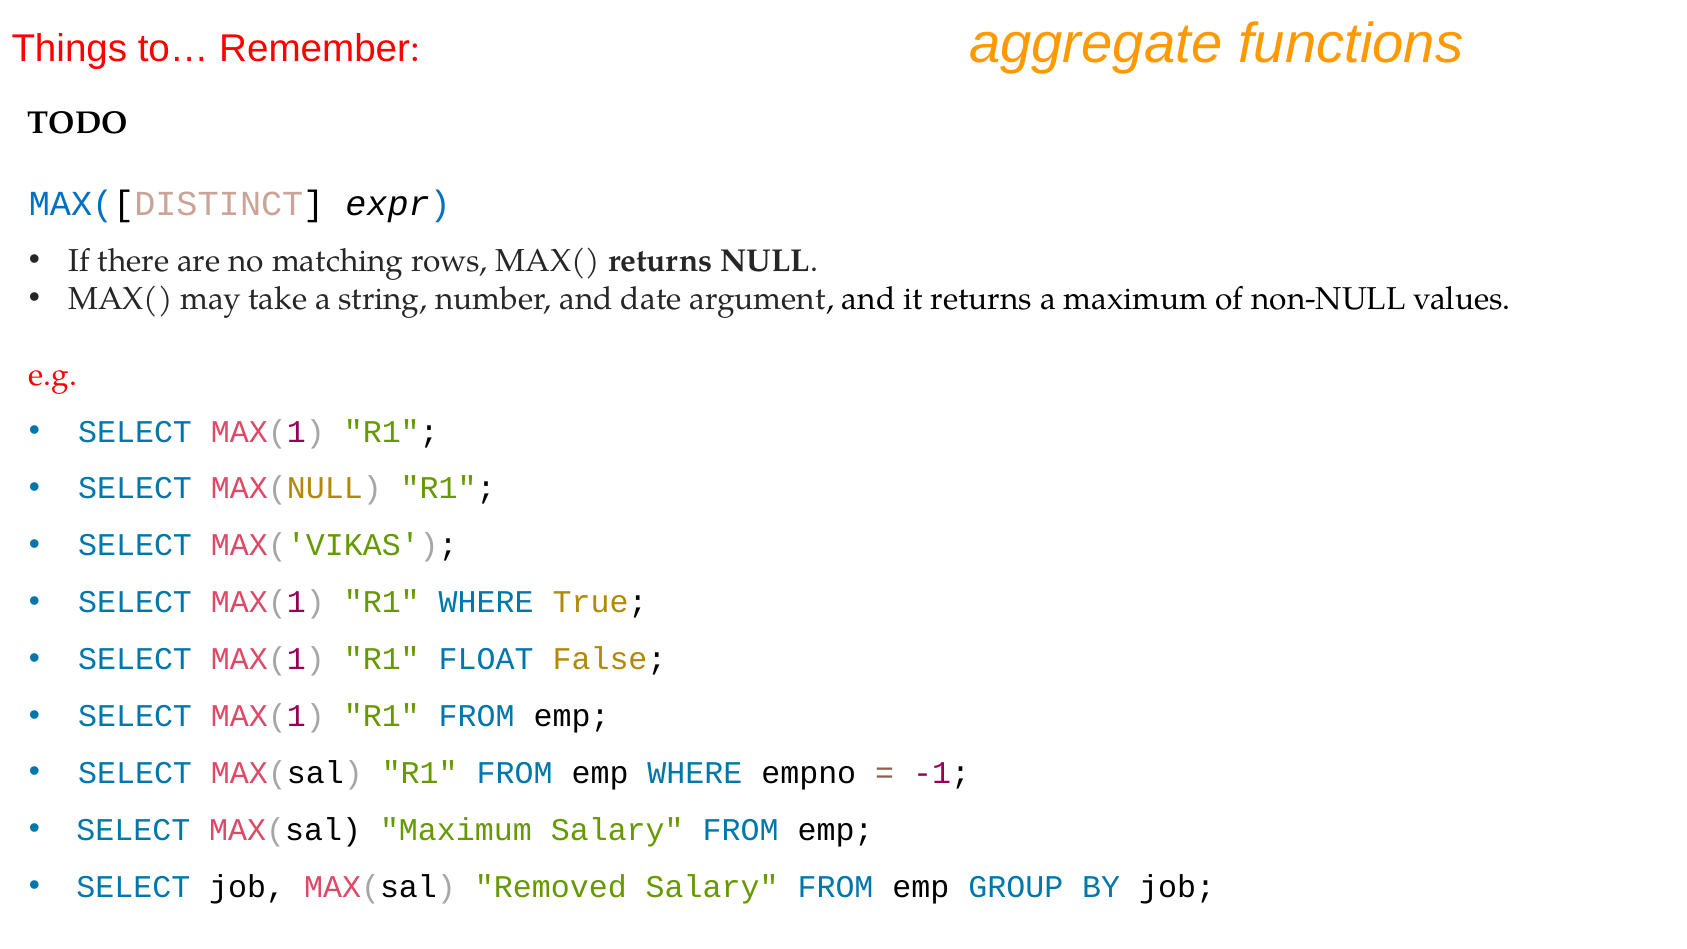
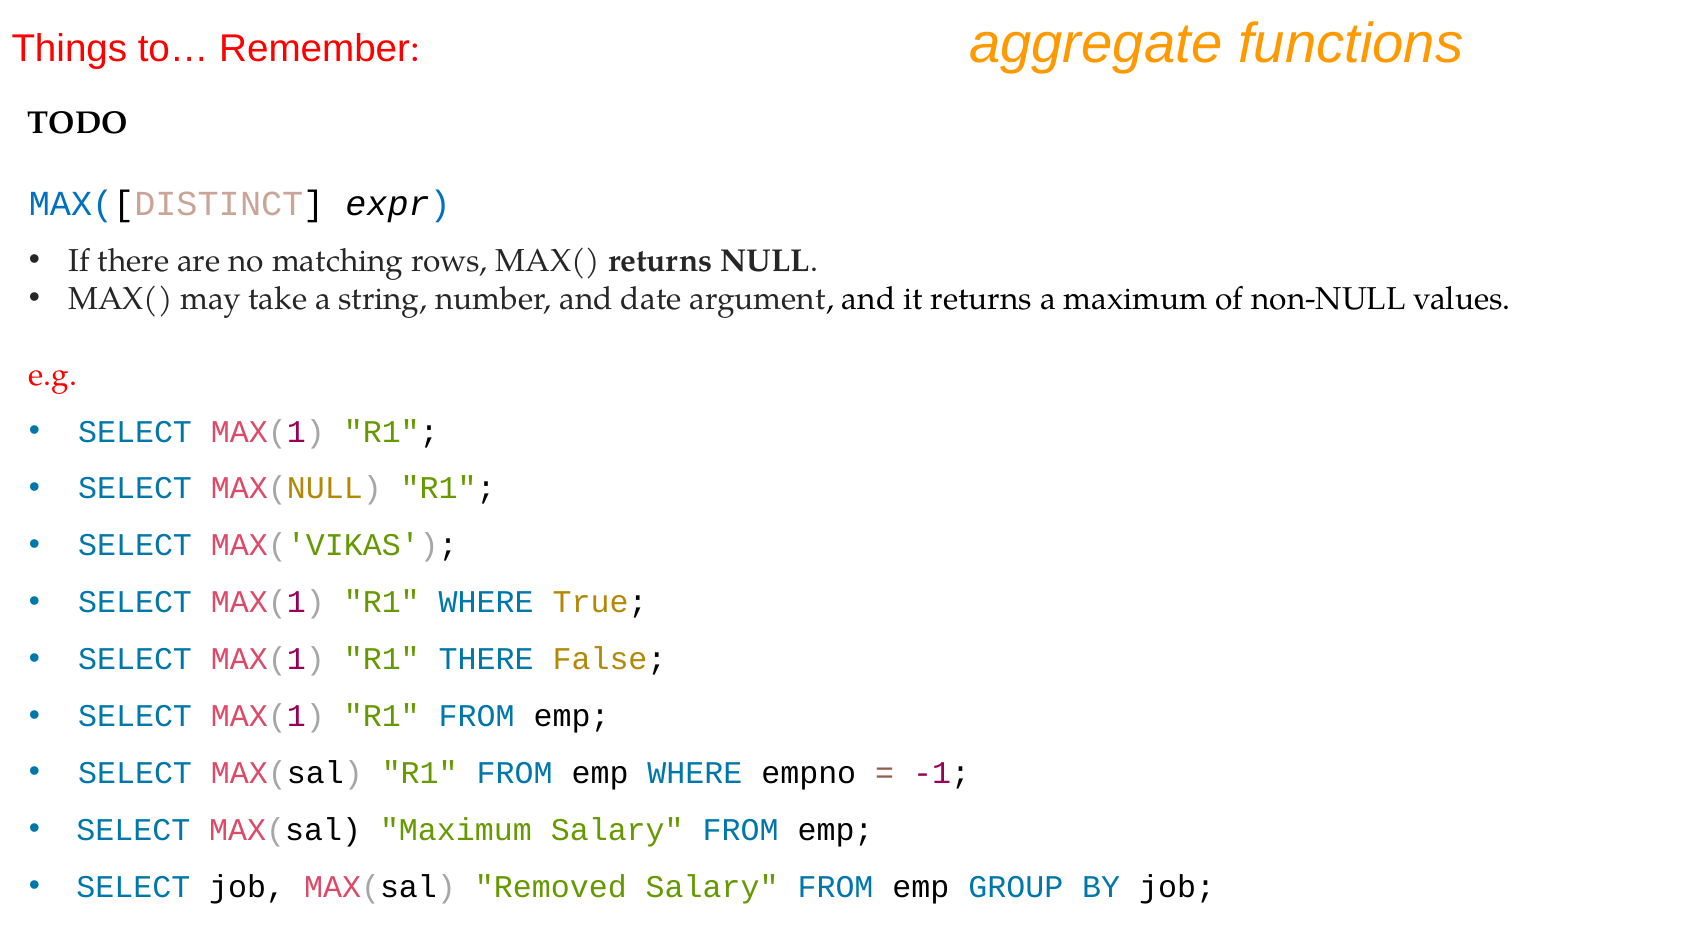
R1 FLOAT: FLOAT -> THERE
